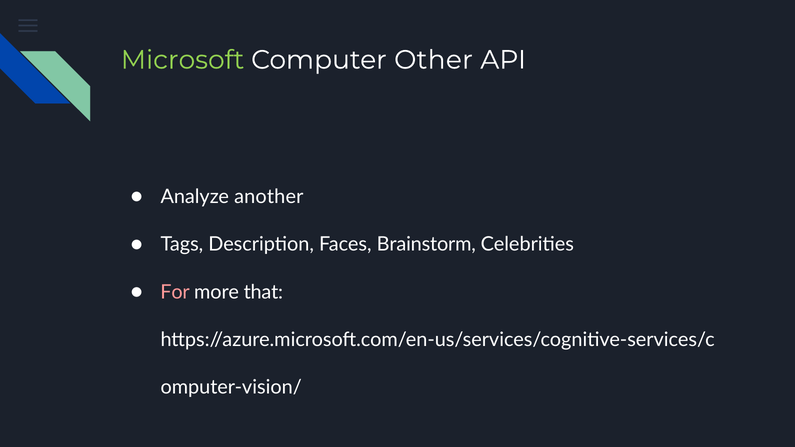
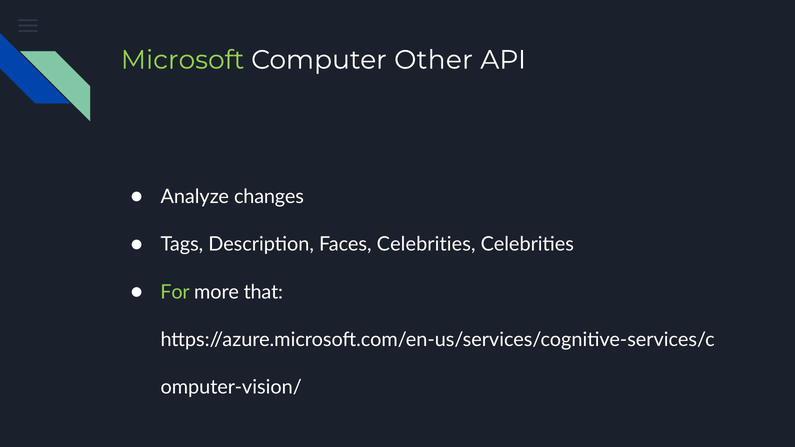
another: another -> changes
Faces Brainstorm: Brainstorm -> Celebrities
For colour: pink -> light green
